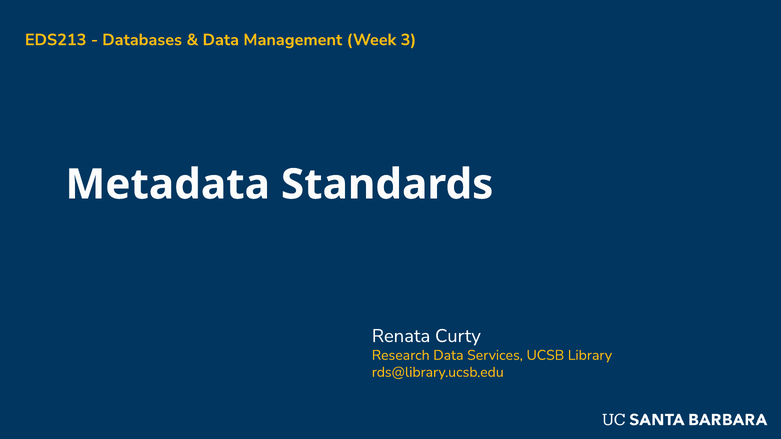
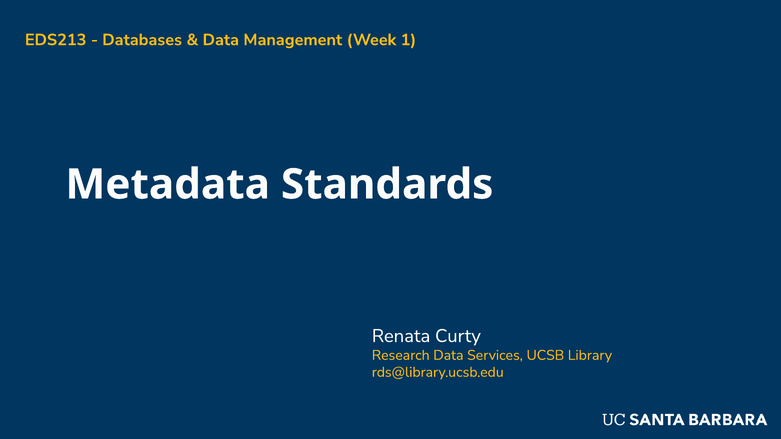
3: 3 -> 1
